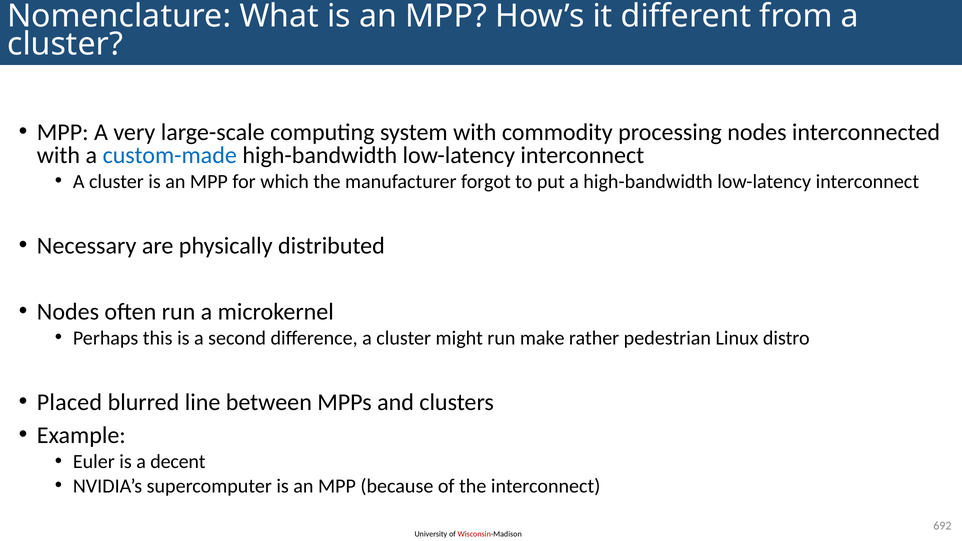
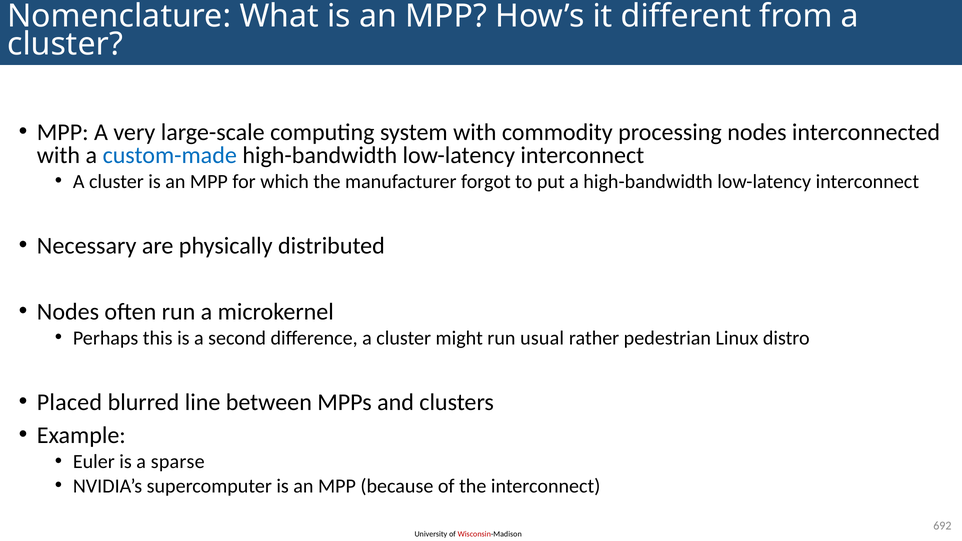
make: make -> usual
decent: decent -> sparse
